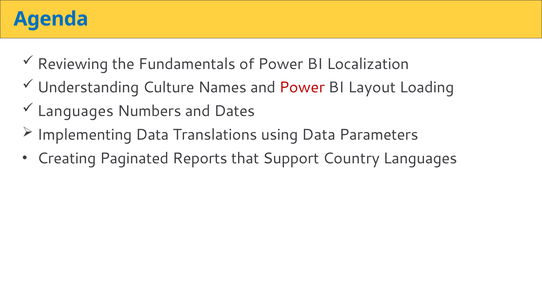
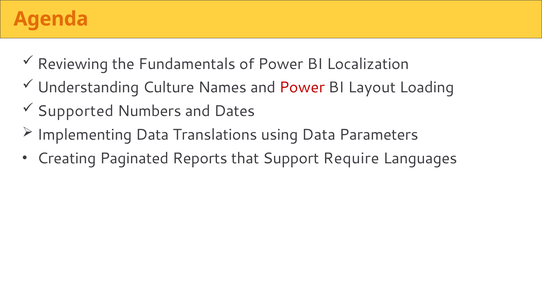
Agenda colour: blue -> orange
Languages at (75, 111): Languages -> Supported
Country: Country -> Require
